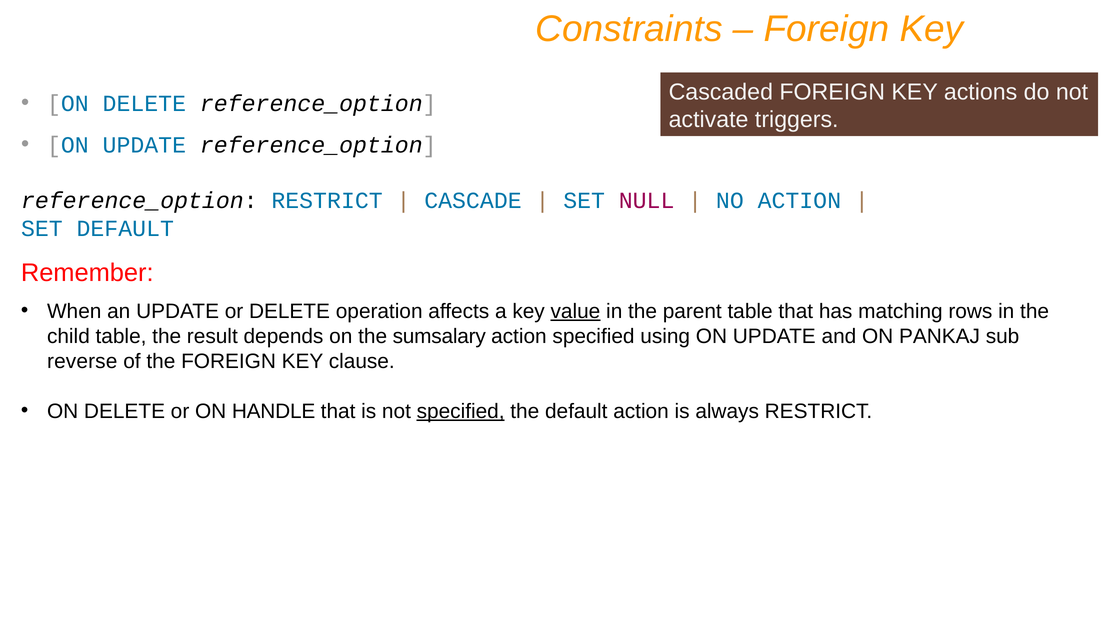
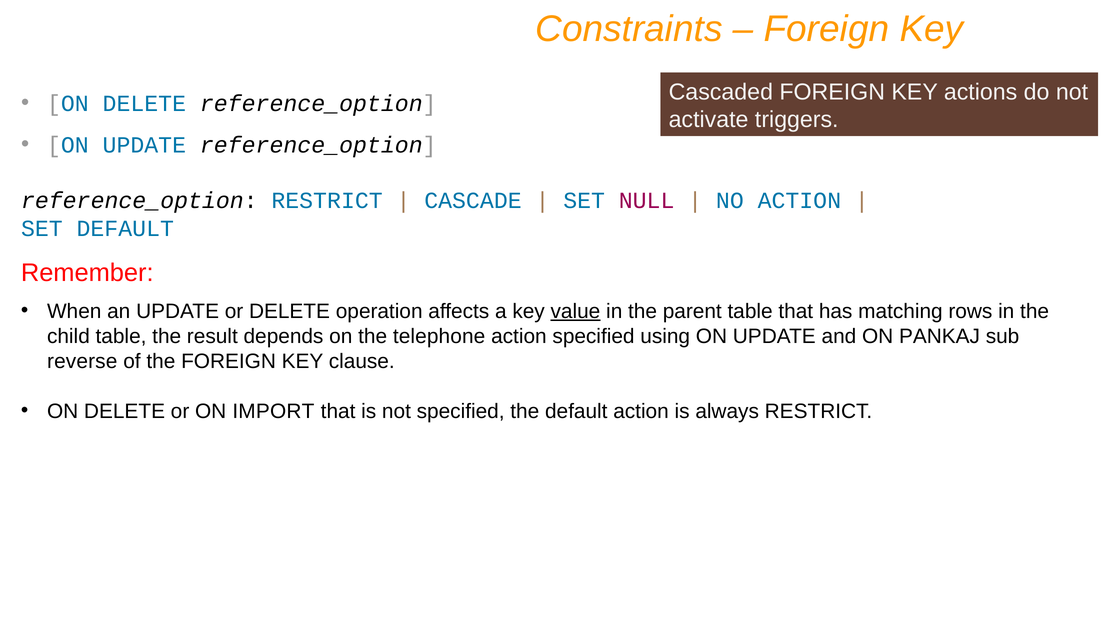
sumsalary: sumsalary -> telephone
HANDLE: HANDLE -> IMPORT
specified at (461, 411) underline: present -> none
